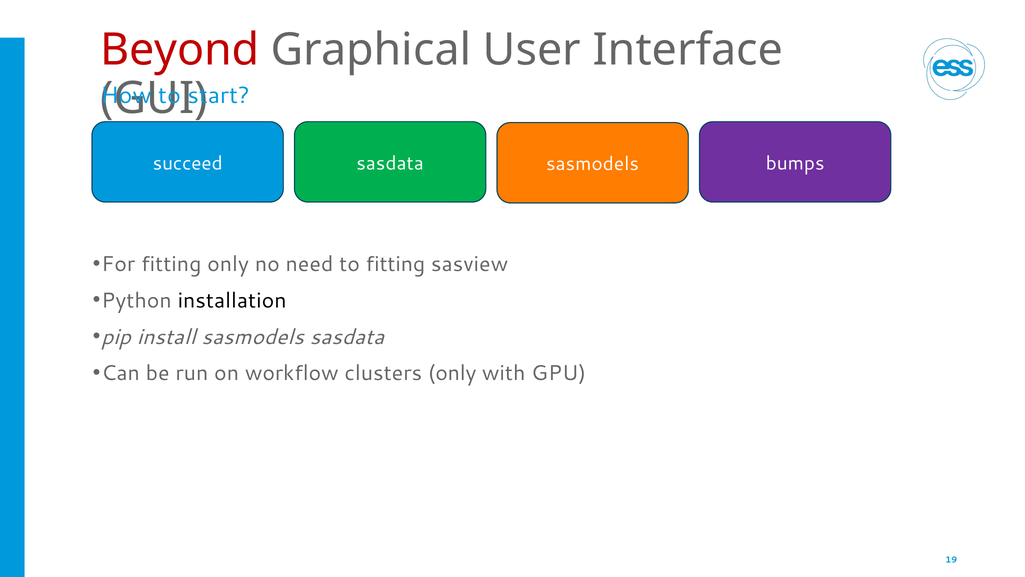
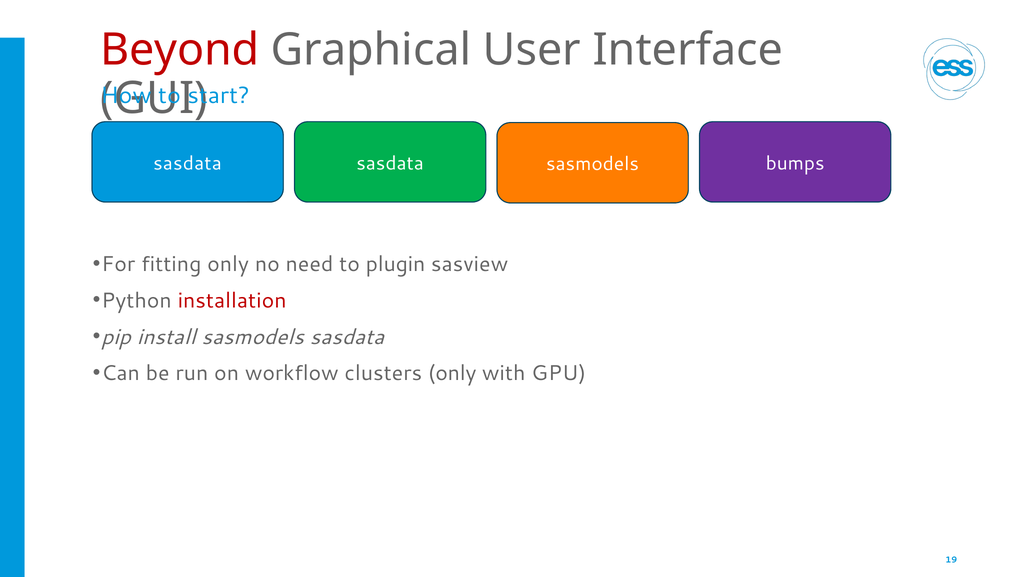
succeed at (188, 163): succeed -> sasdata
to fitting: fitting -> plugin
installation colour: black -> red
